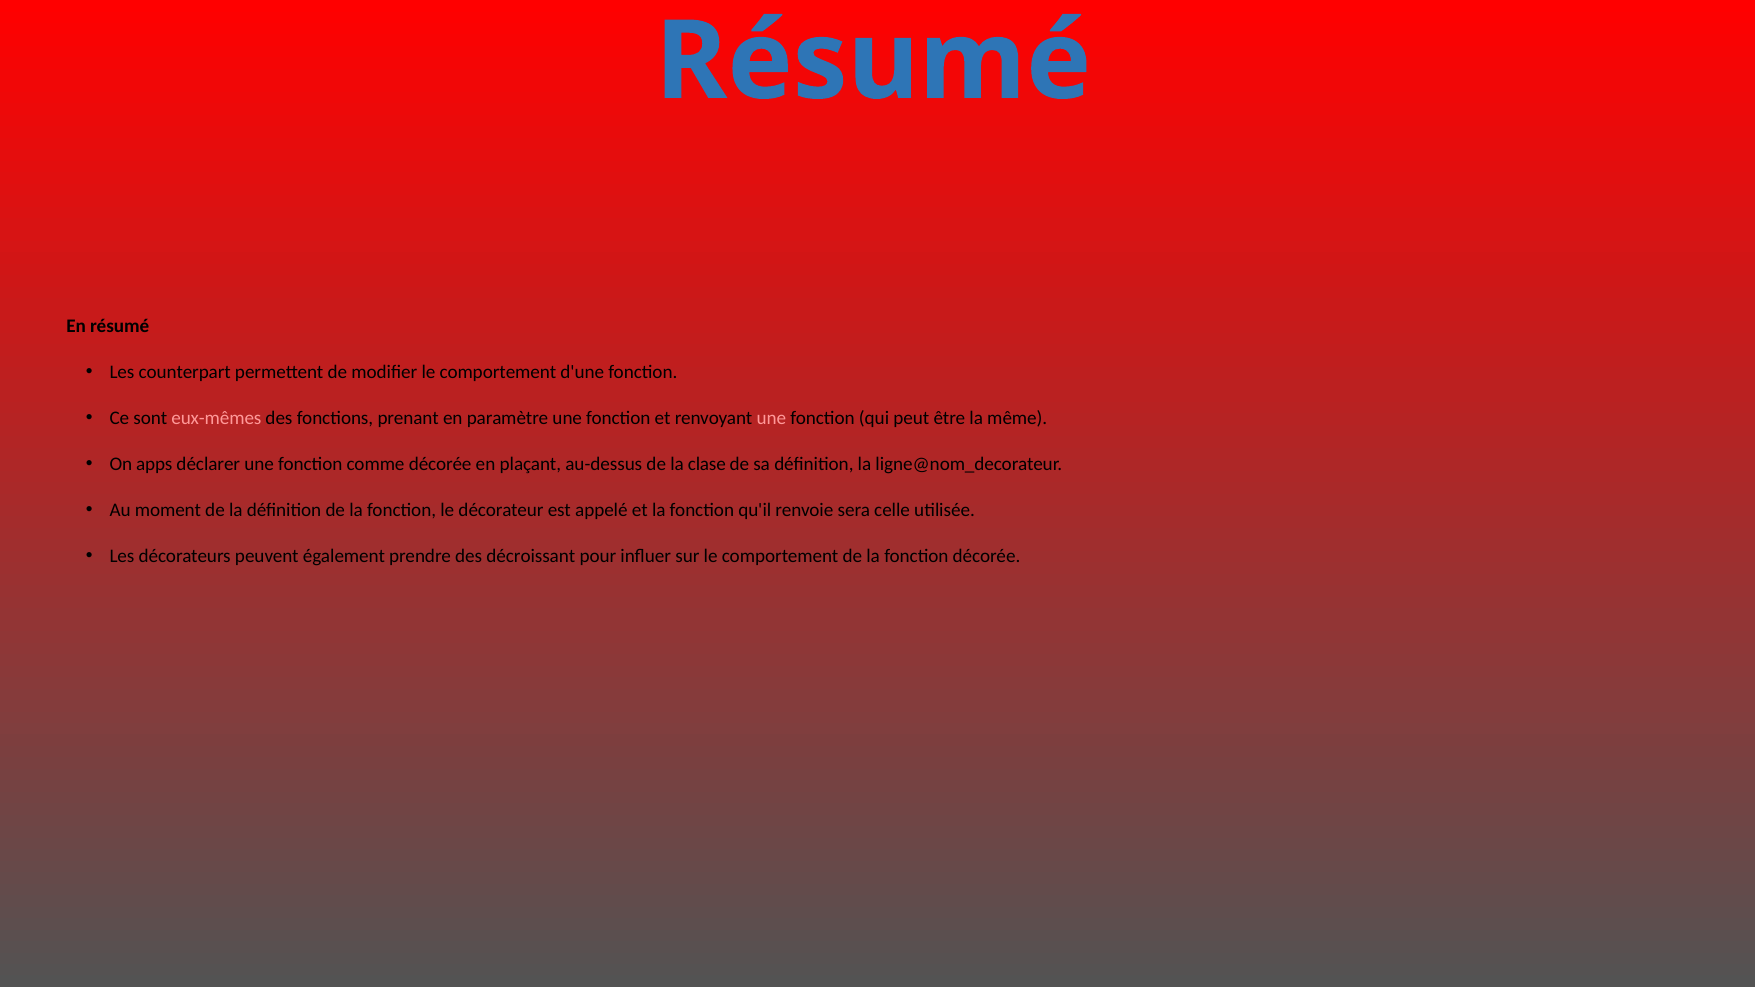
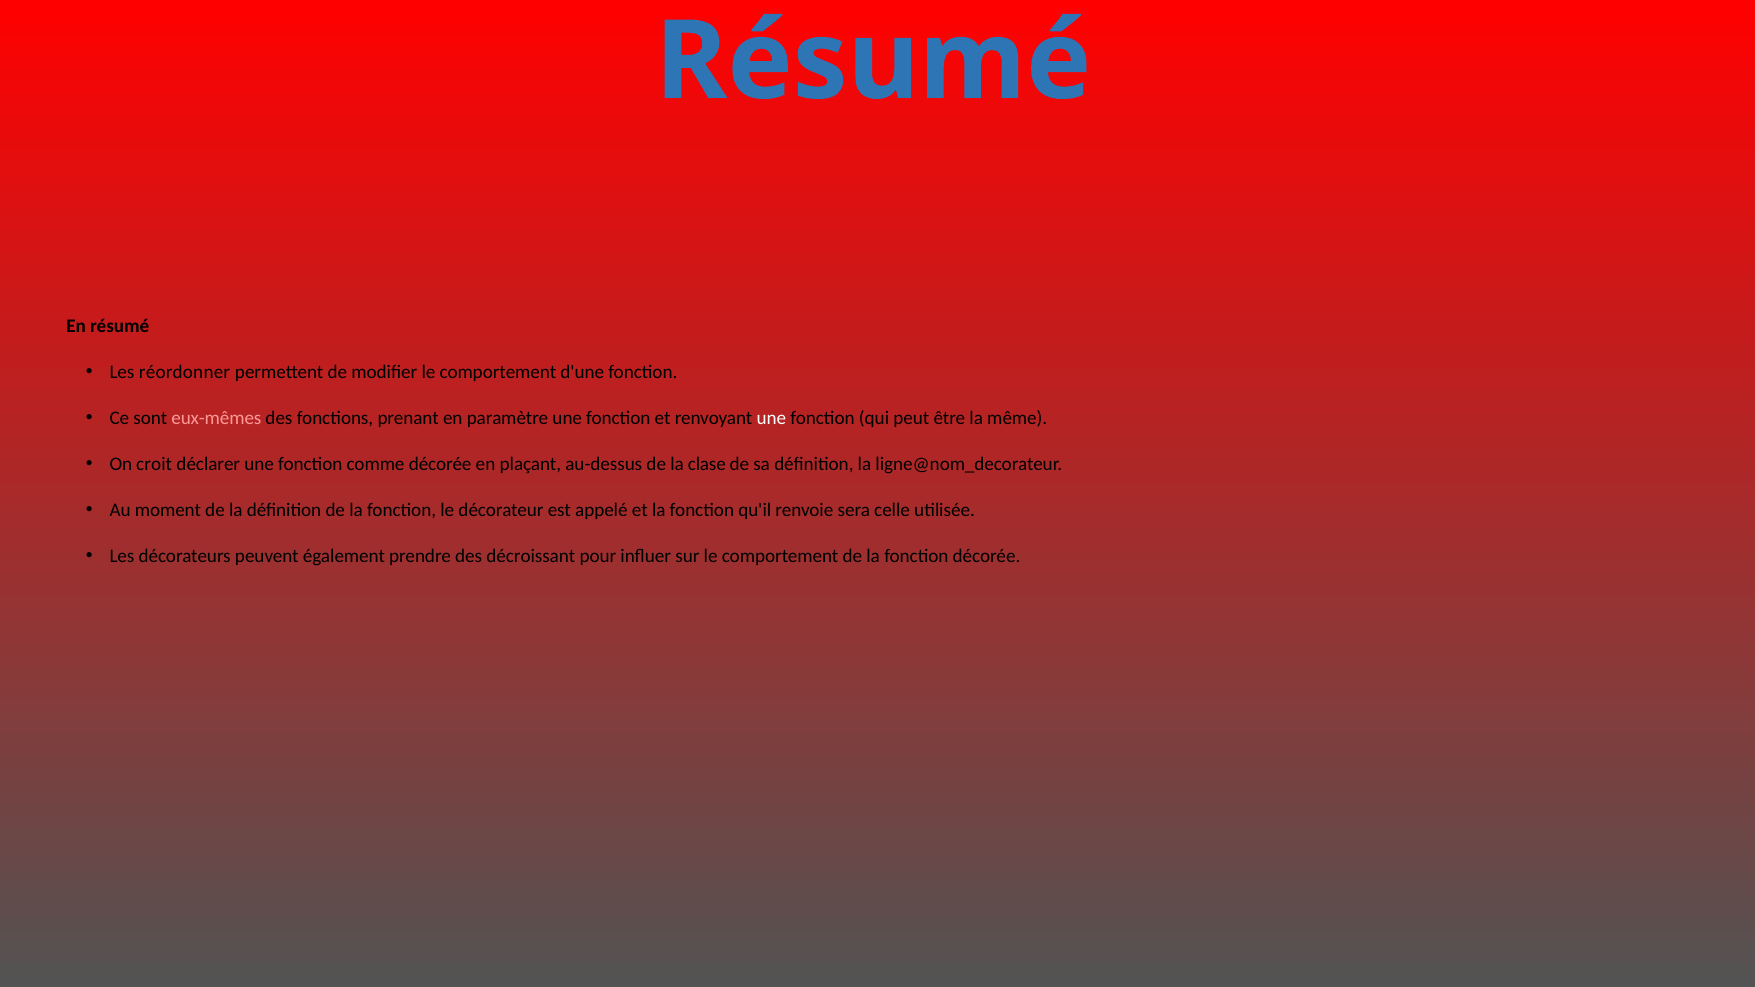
counterpart: counterpart -> réordonner
une at (771, 418) colour: pink -> white
apps: apps -> croit
